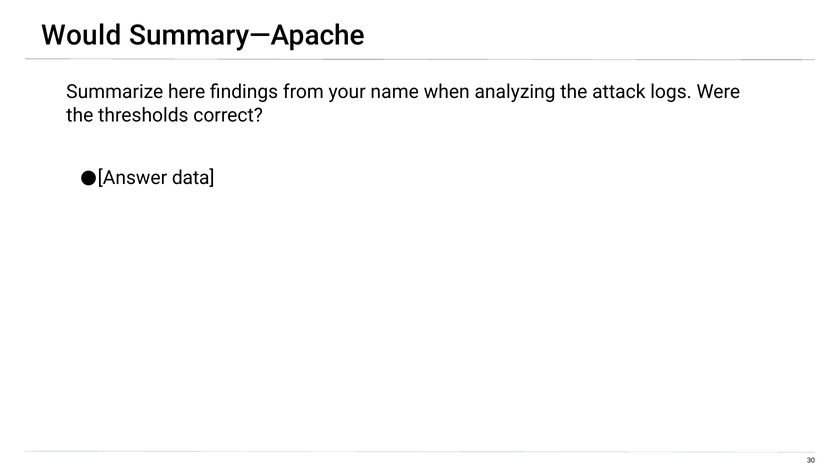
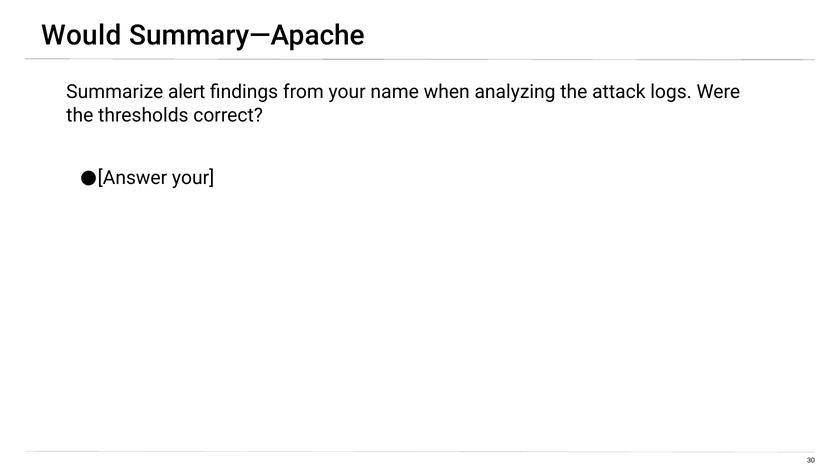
here: here -> alert
Answer data: data -> your
